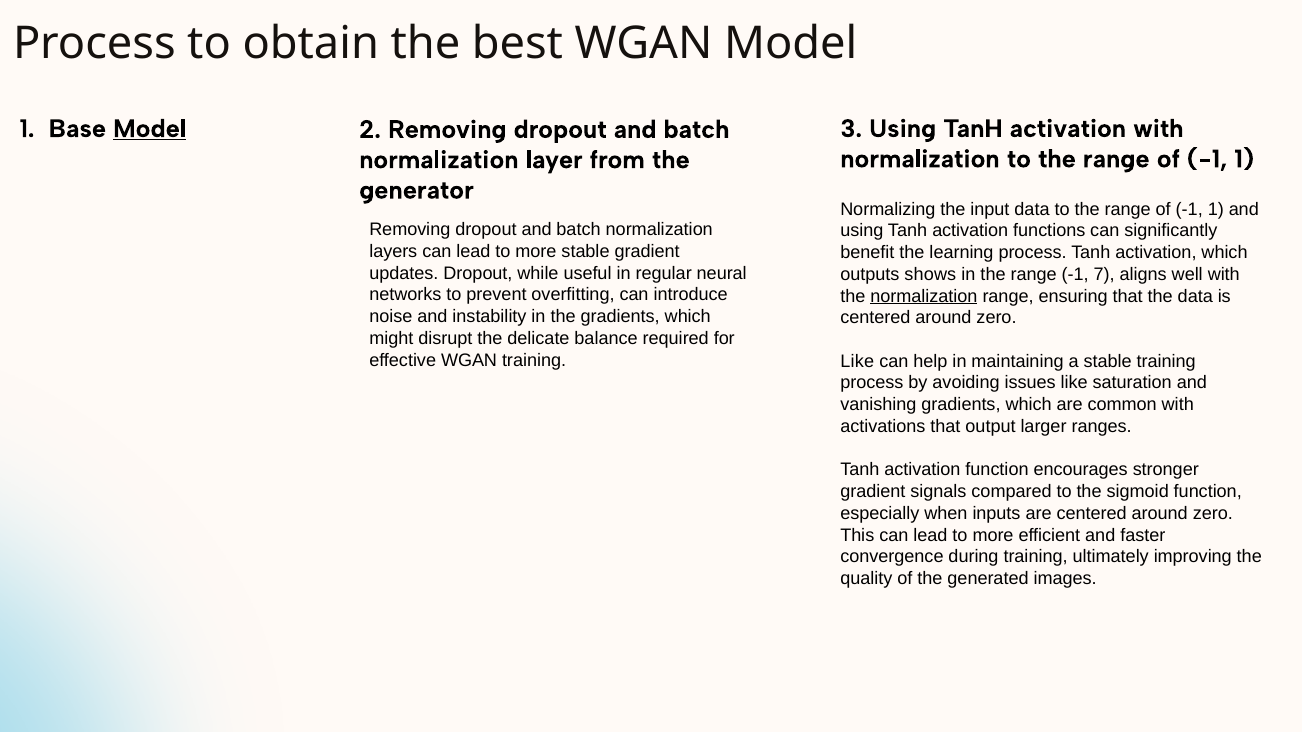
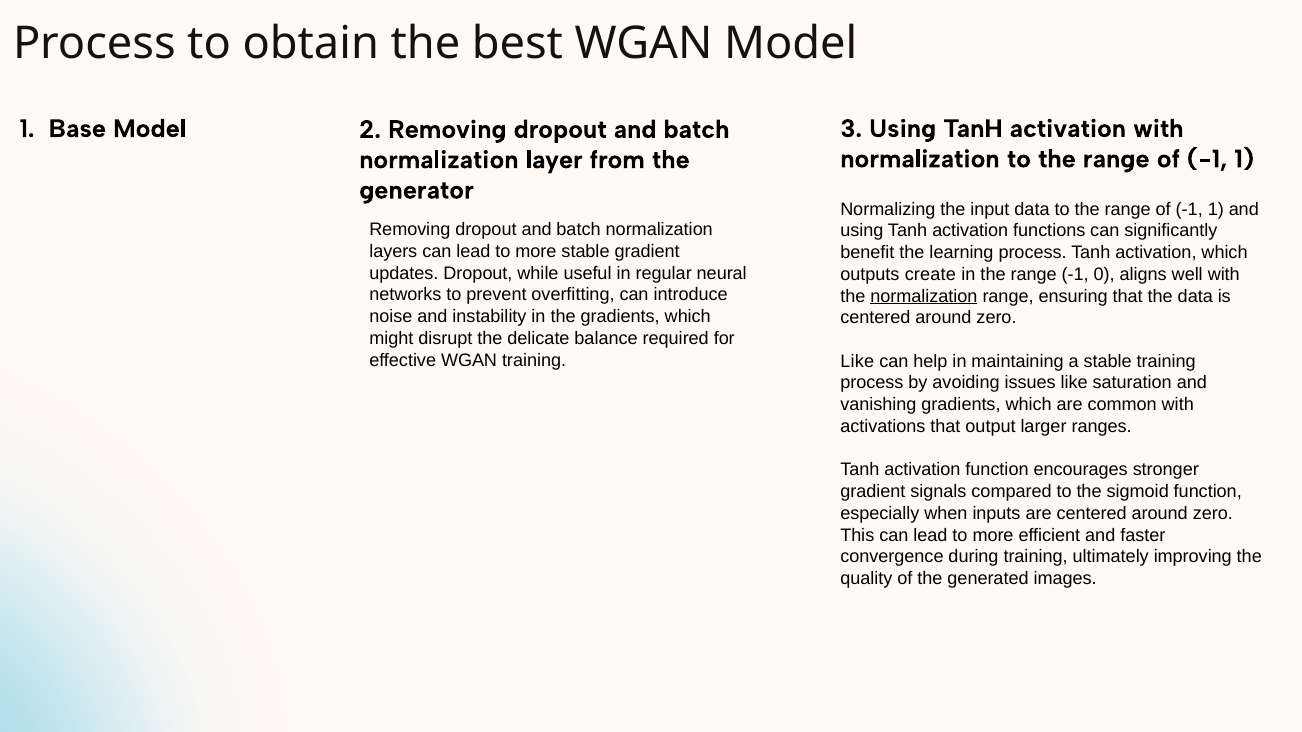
Model at (150, 129) underline: present -> none
shows: shows -> create
7: 7 -> 0
